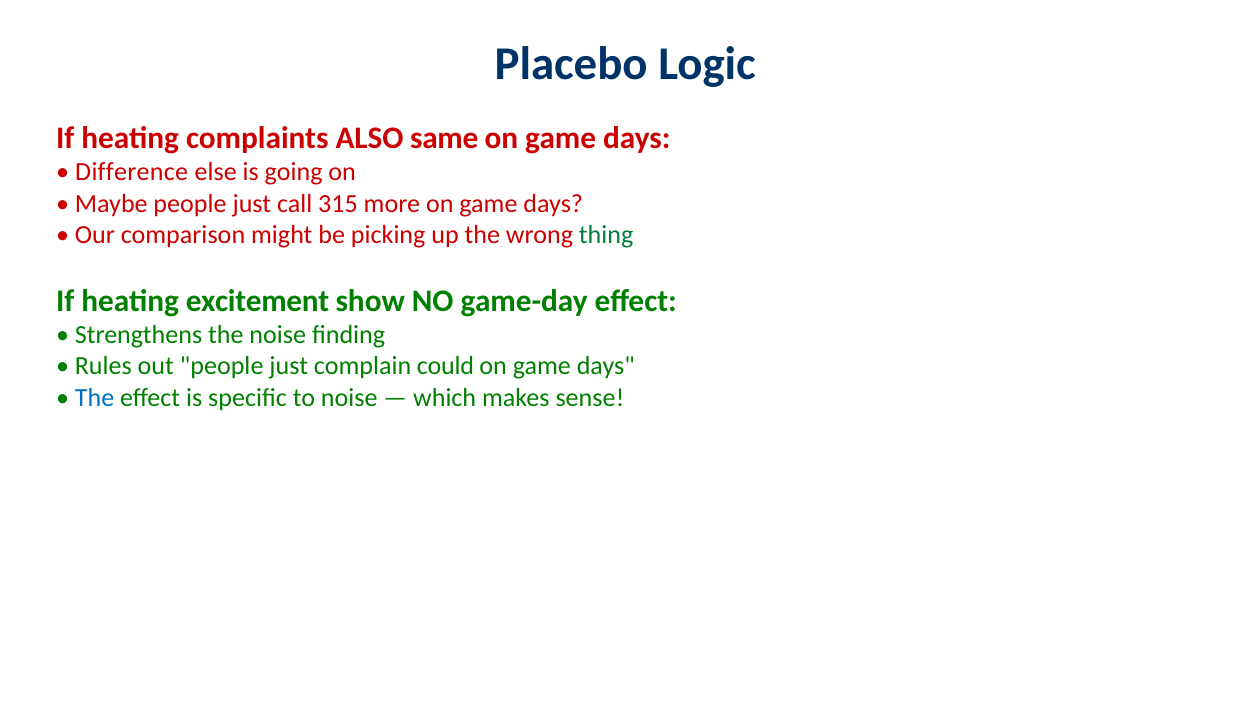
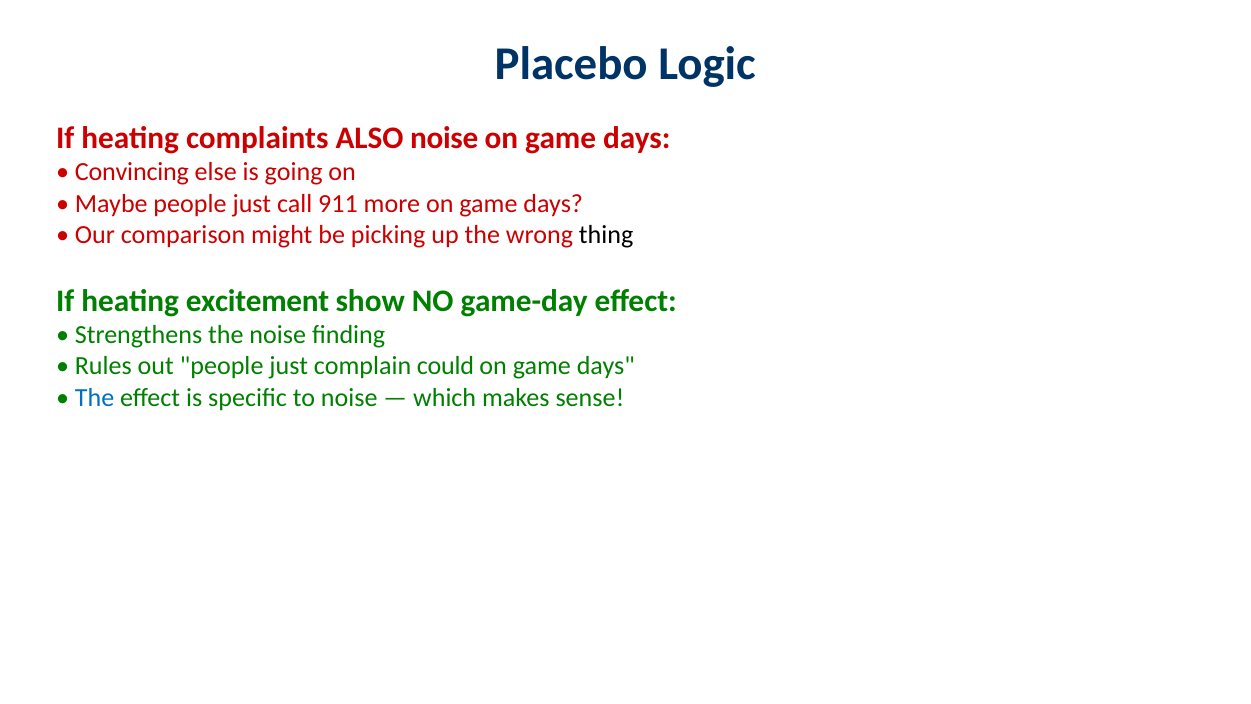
ALSO same: same -> noise
Difference: Difference -> Convincing
315: 315 -> 911
thing colour: green -> black
